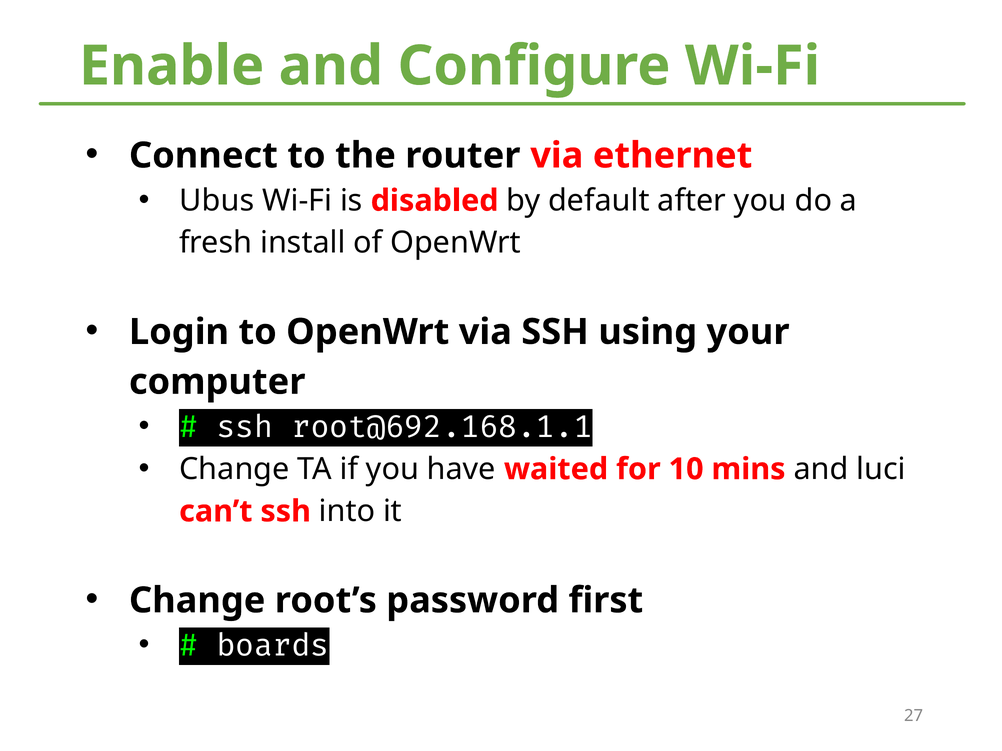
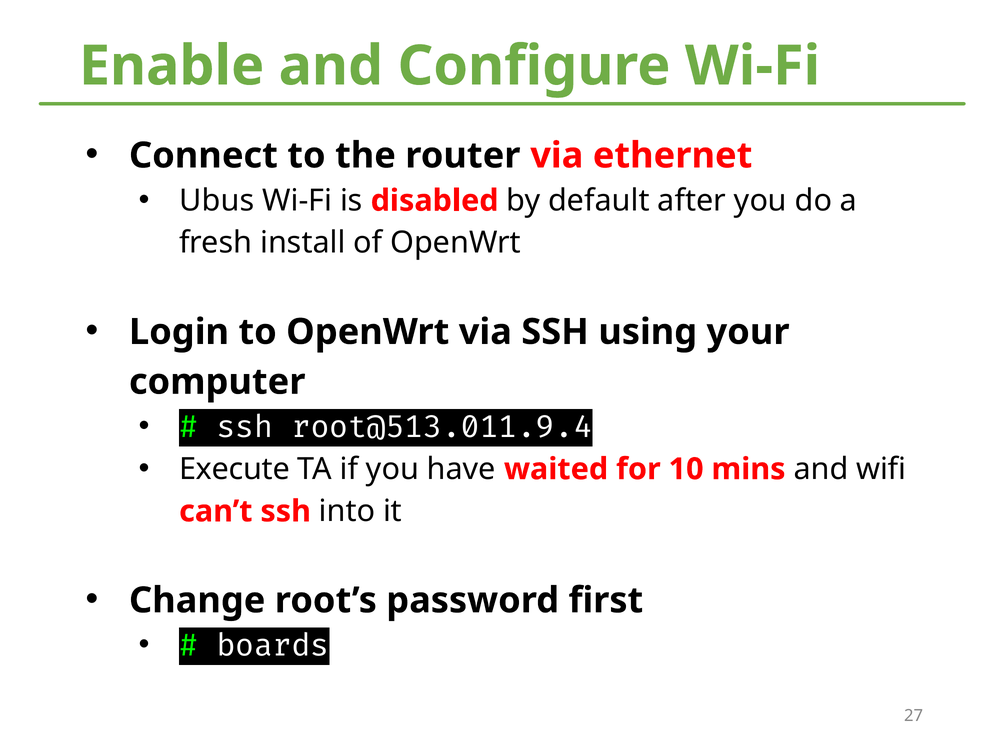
root@692.168.1.1: root@692.168.1.1 -> root@513.011.9.4
Change at (234, 469): Change -> Execute
luci: luci -> wifi
